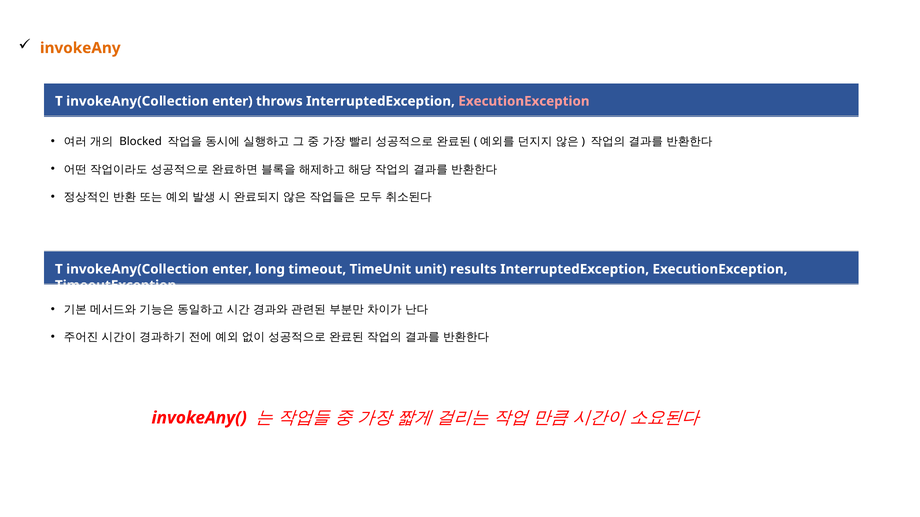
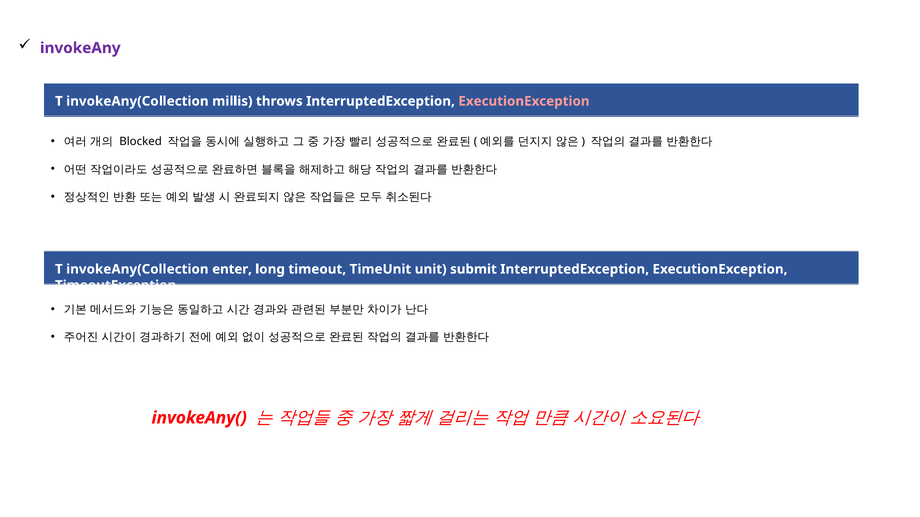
invokeAny colour: orange -> purple
enter at (232, 101): enter -> millis
results: results -> submit
